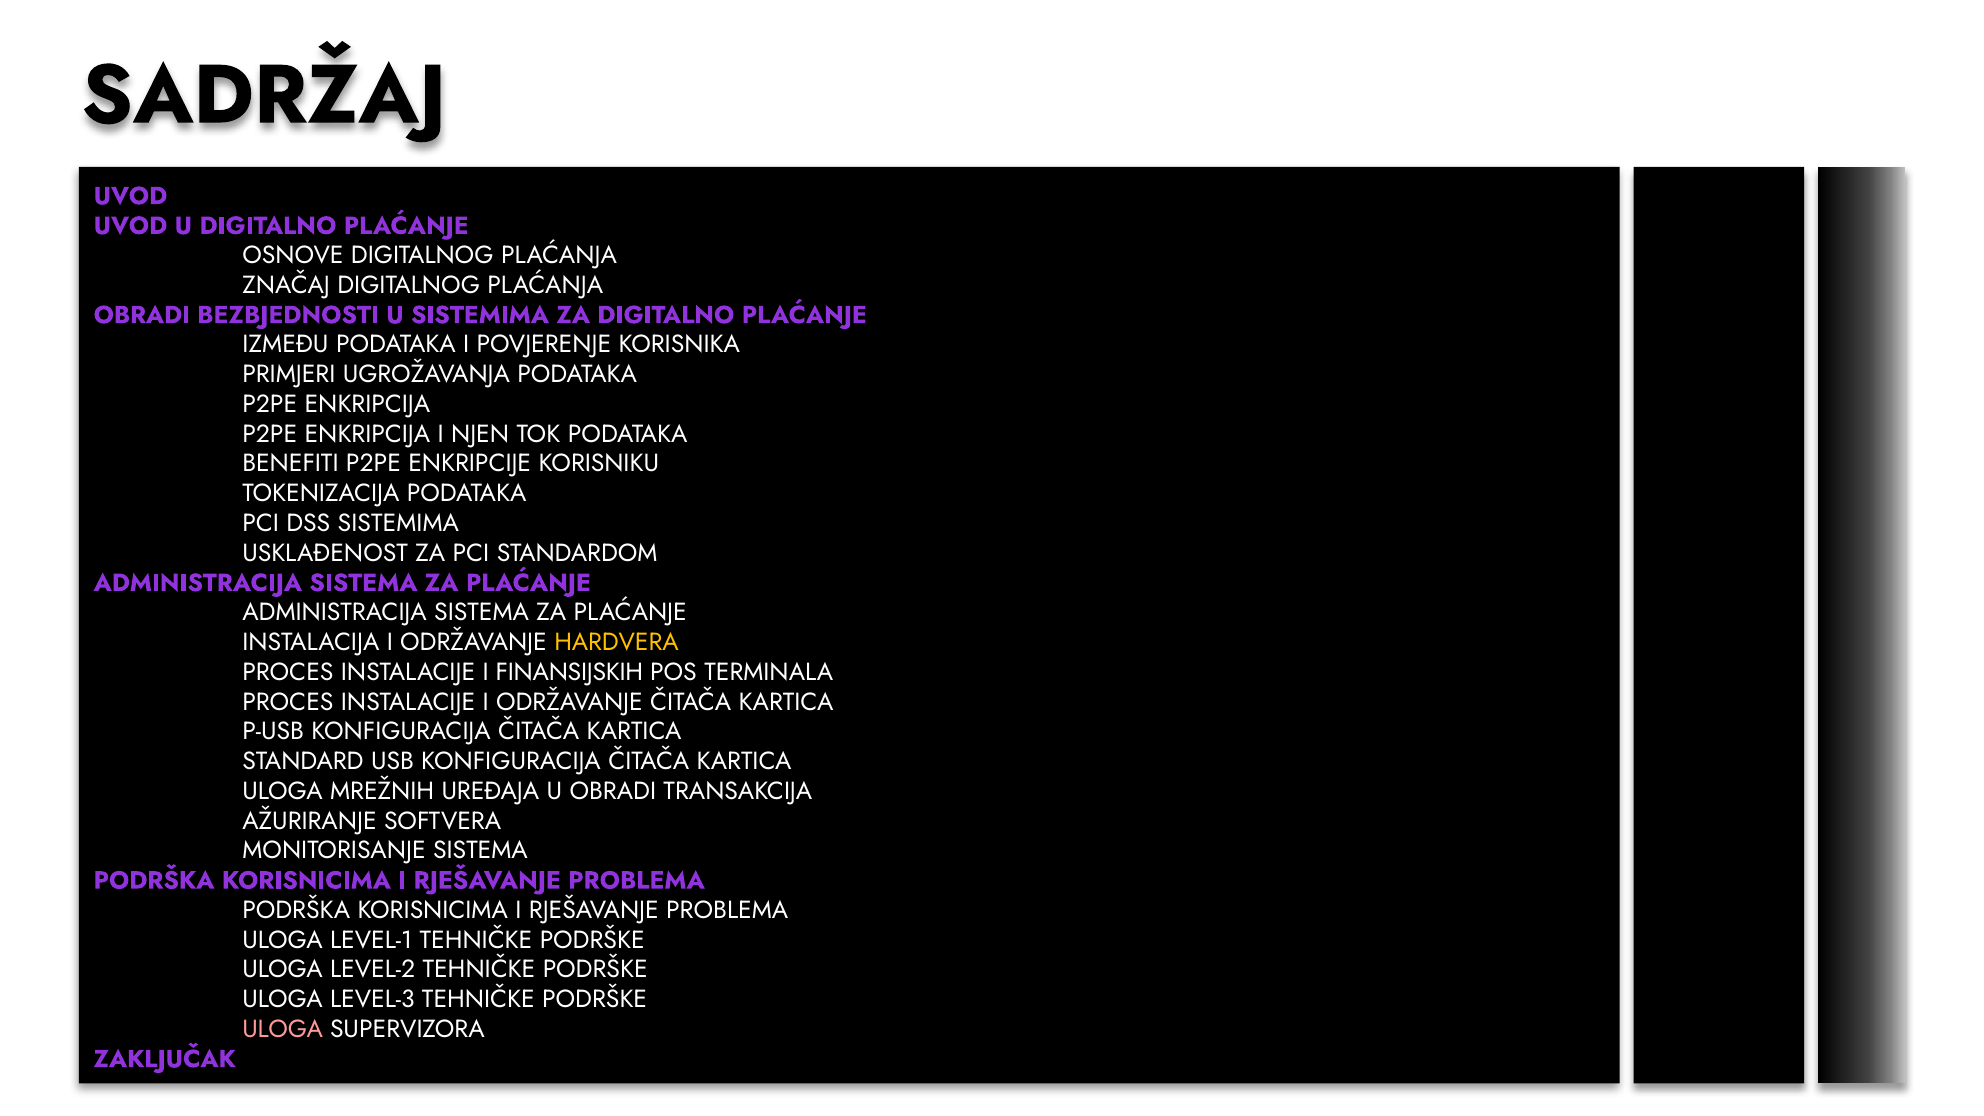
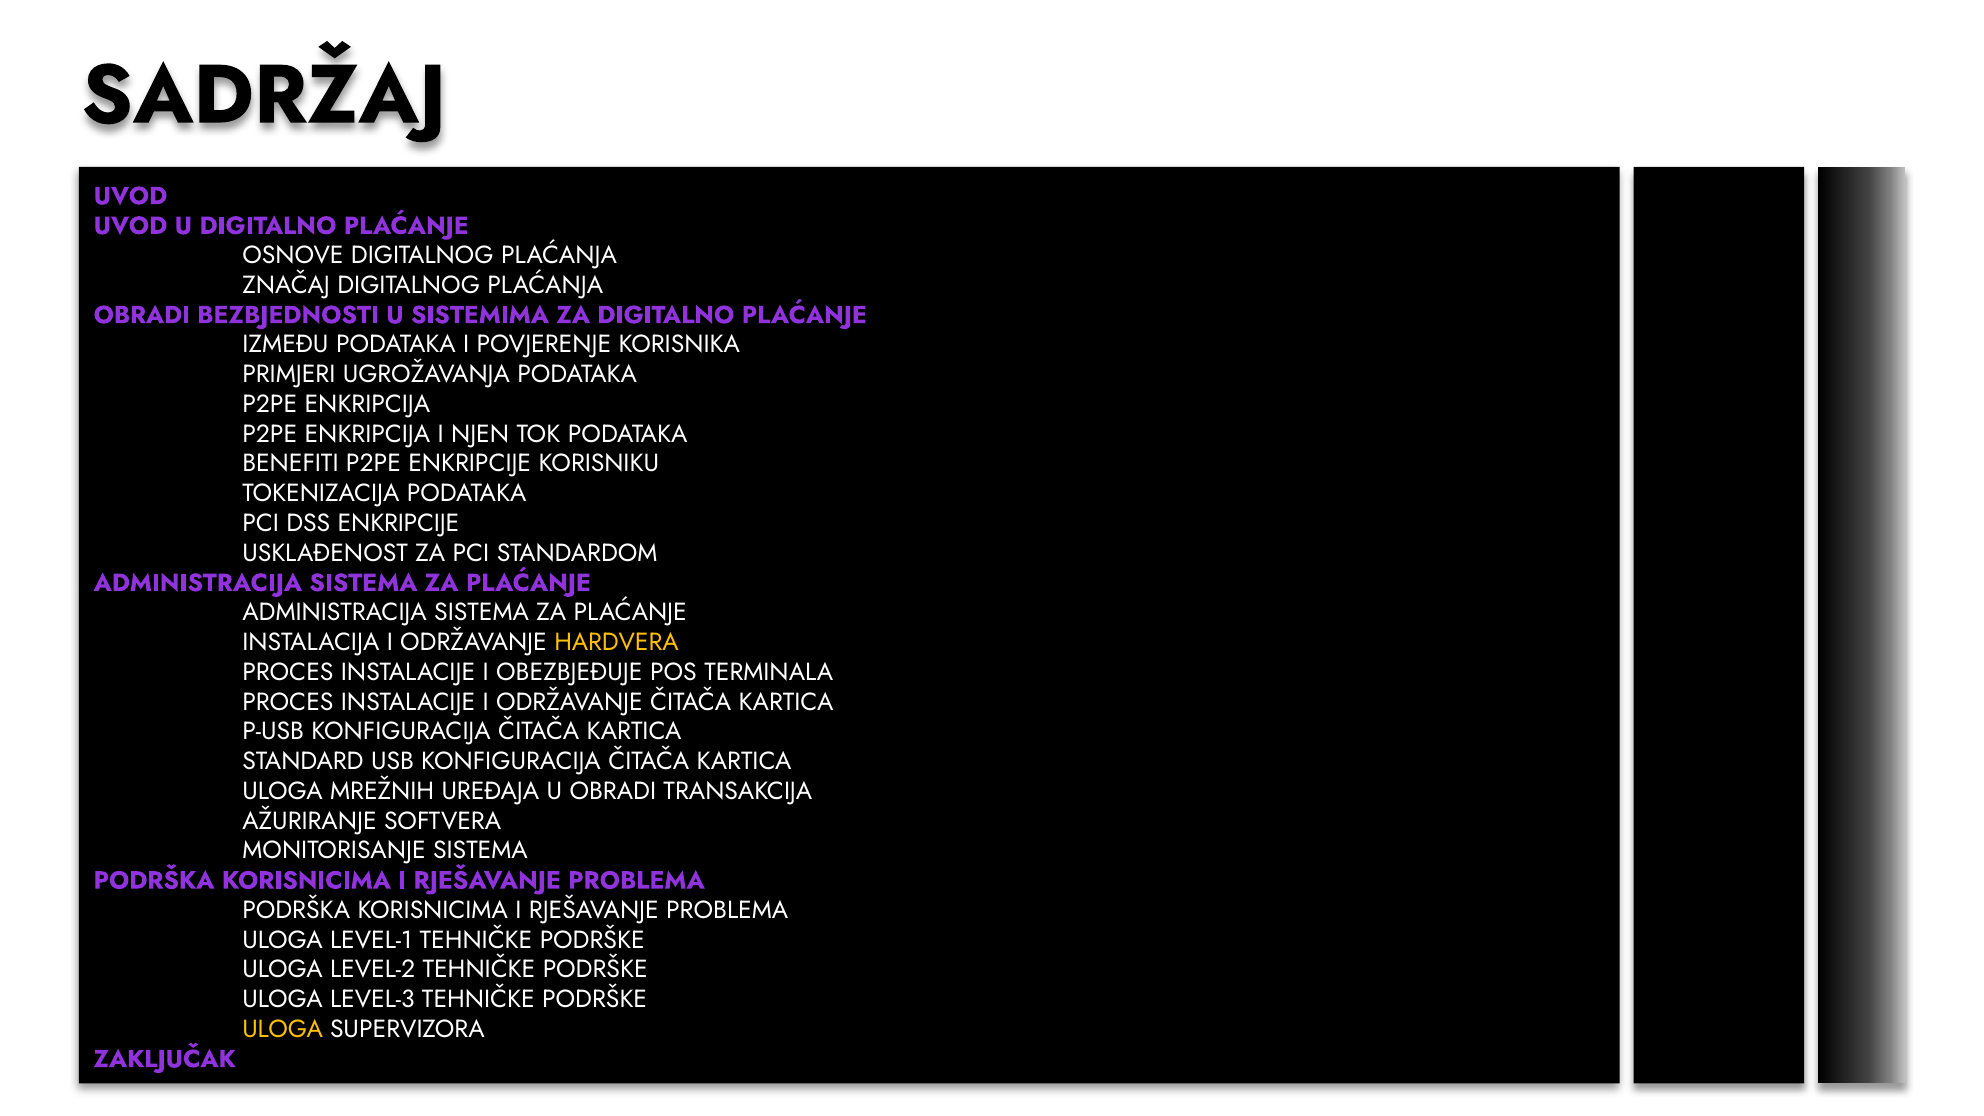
DSS SISTEMIMA: SISTEMIMA -> ENKRIPCIJE
FINANSIJSKIH: FINANSIJSKIH -> OBEZBJEĐUJE
ULOGA at (283, 1029) colour: pink -> yellow
